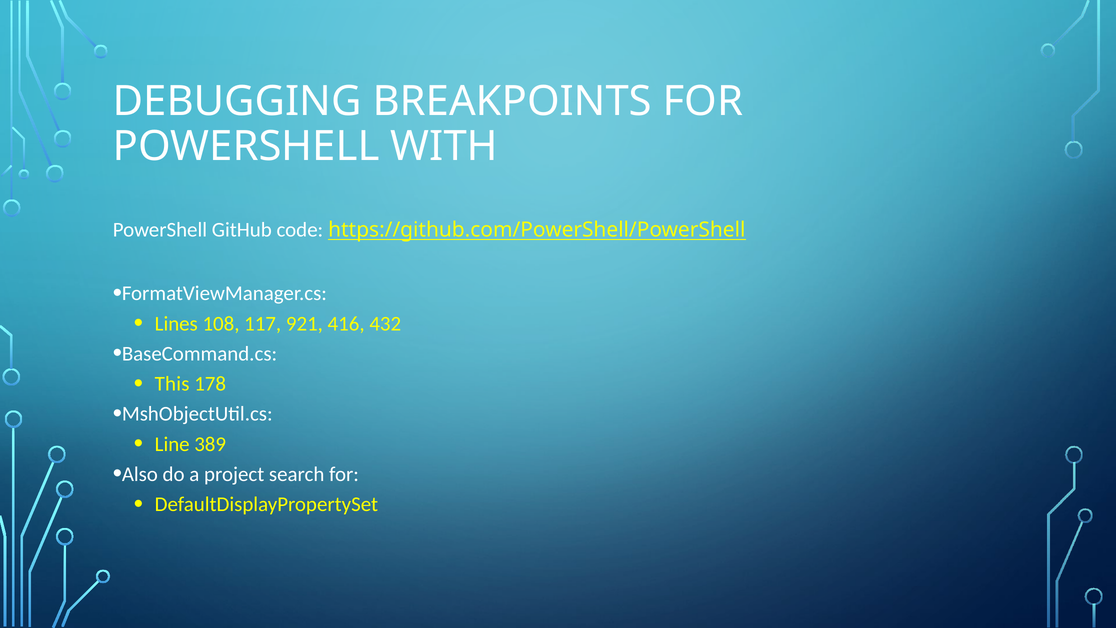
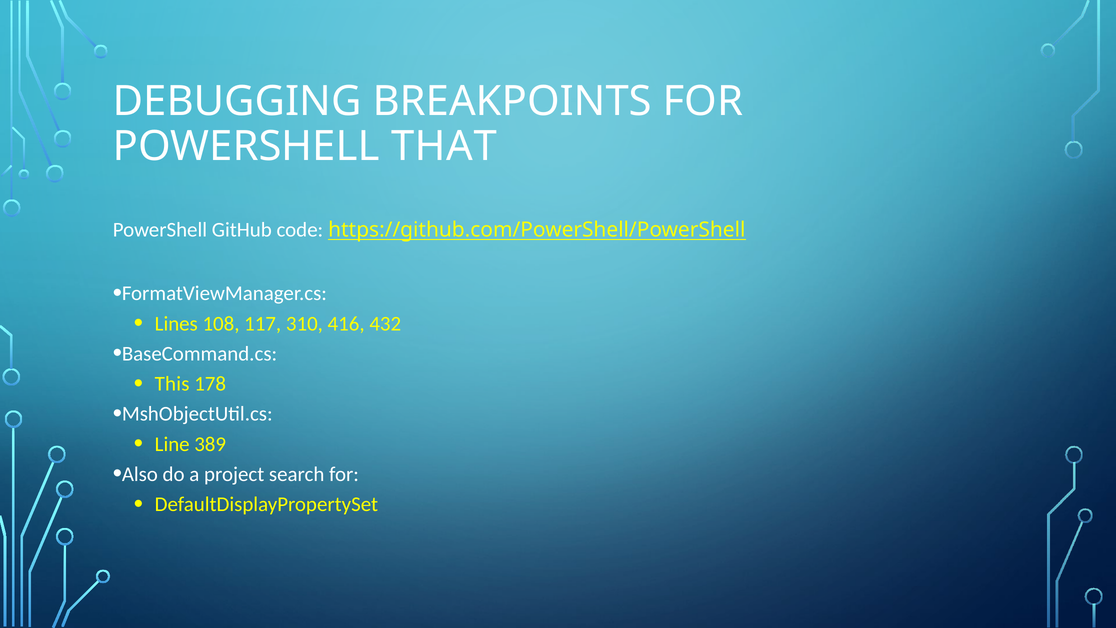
WITH: WITH -> THAT
921: 921 -> 310
